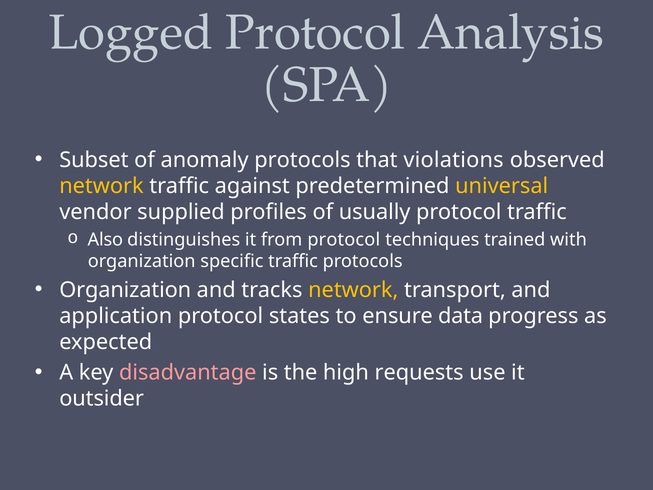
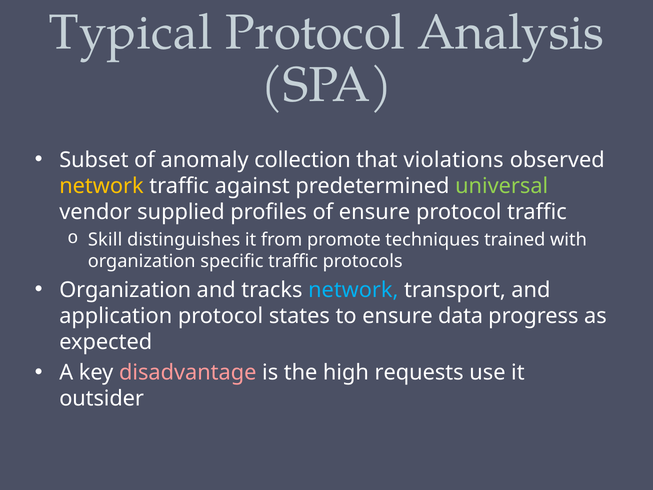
Logged: Logged -> Typical
anomaly protocols: protocols -> collection
universal colour: yellow -> light green
of usually: usually -> ensure
Also: Also -> Skill
from protocol: protocol -> promote
network at (353, 290) colour: yellow -> light blue
